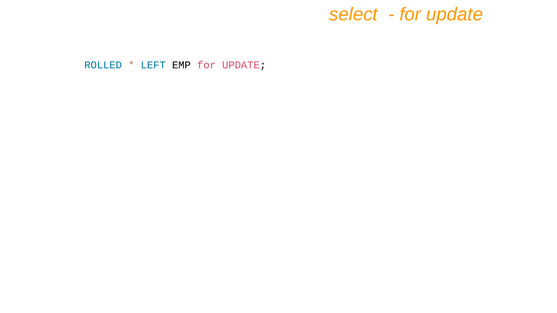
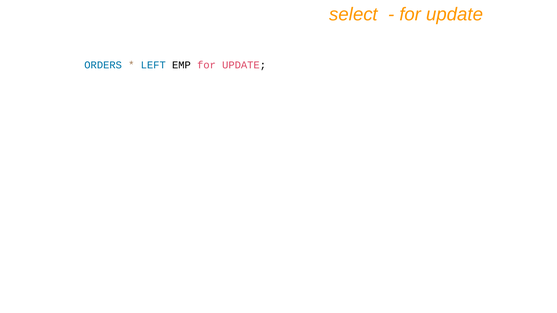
ROLLED: ROLLED -> ORDERS
